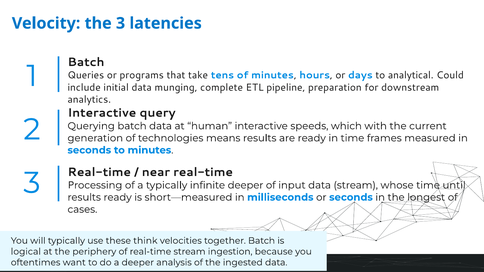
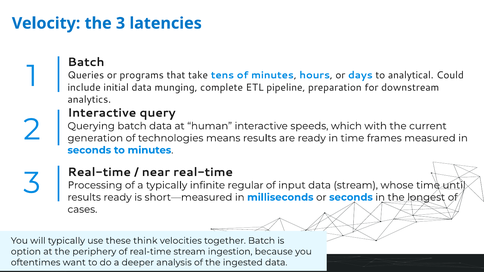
infinite deeper: deeper -> regular
logical: logical -> option
